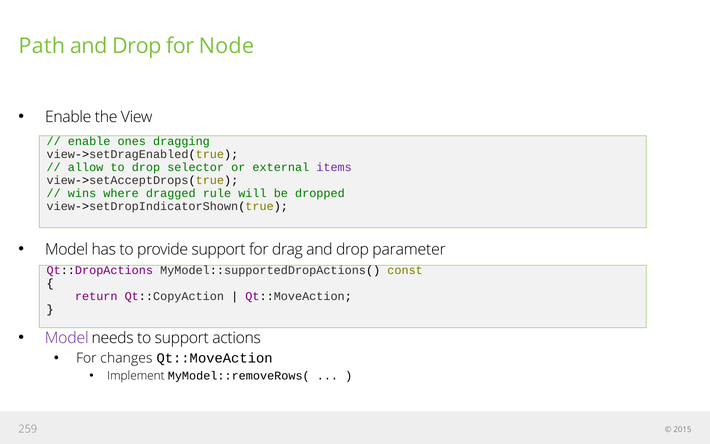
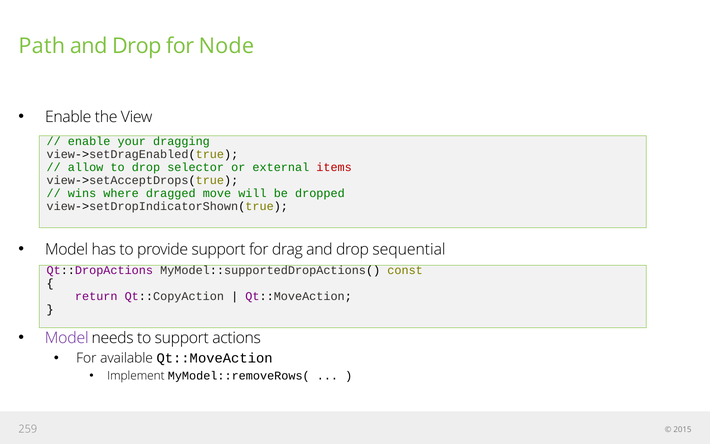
ones: ones -> your
items colour: purple -> red
rule: rule -> move
parameter: parameter -> sequential
changes: changes -> available
